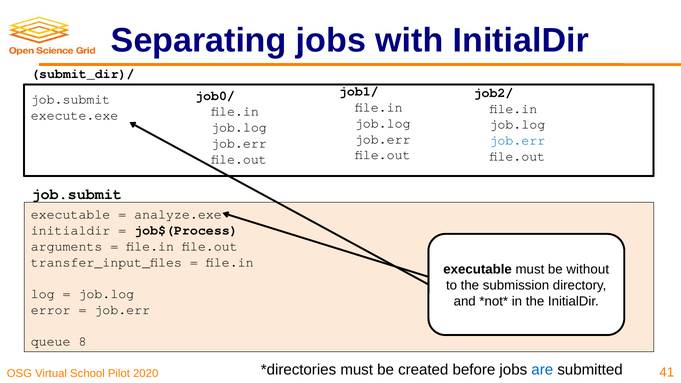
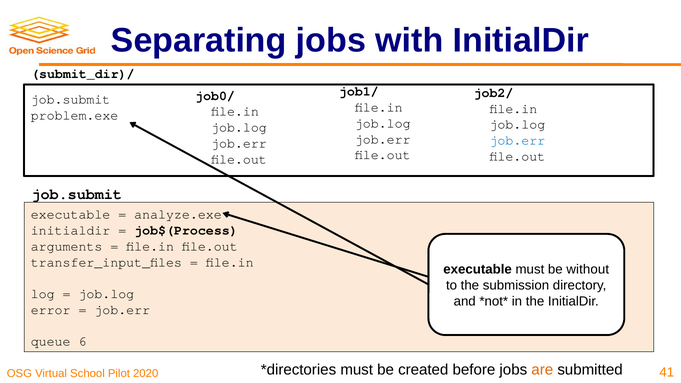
execute.exe: execute.exe -> problem.exe
8: 8 -> 6
are colour: blue -> orange
